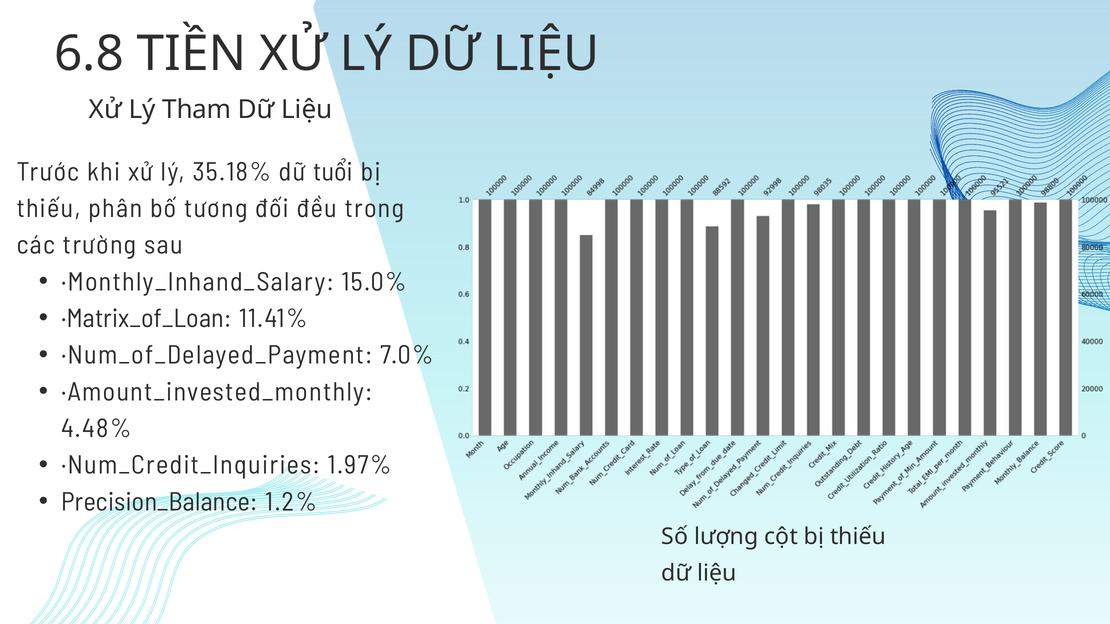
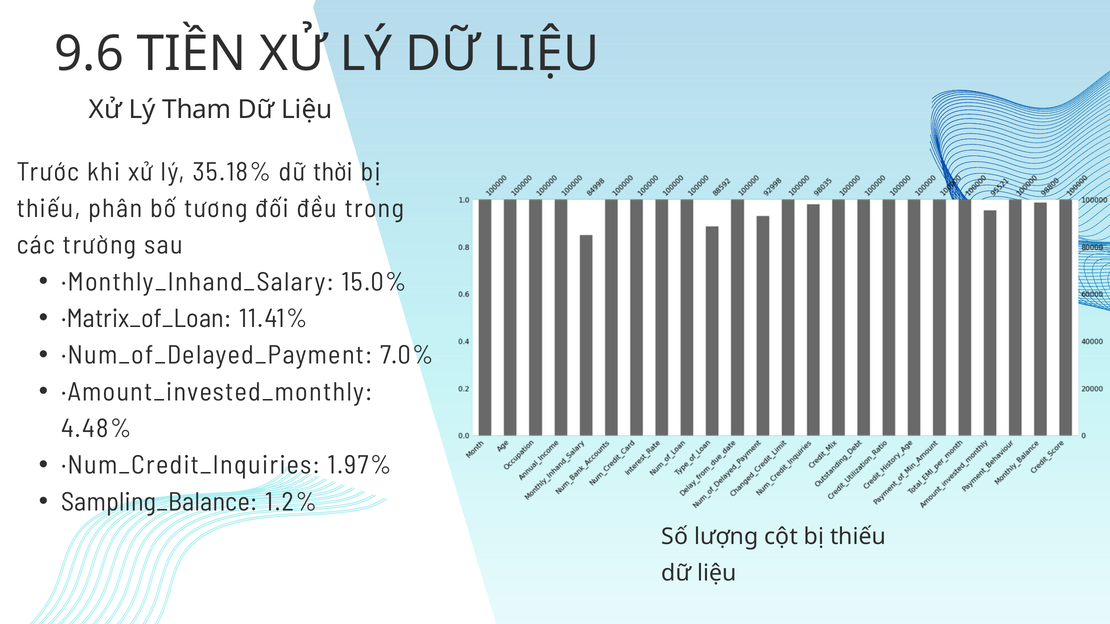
6.8: 6.8 -> 9.6
tuổi: tuổi -> thời
Precision_Balance: Precision_Balance -> Sampling_Balance
